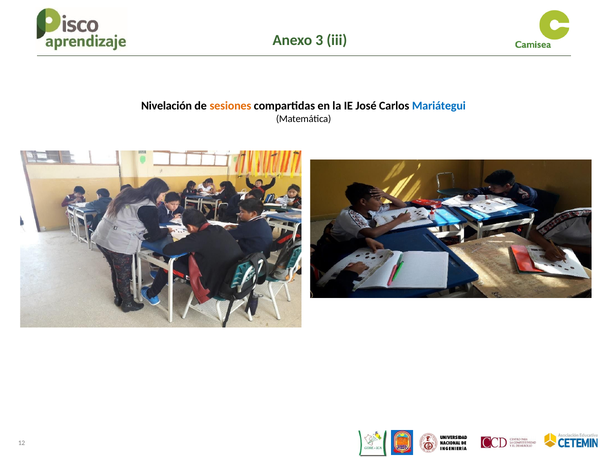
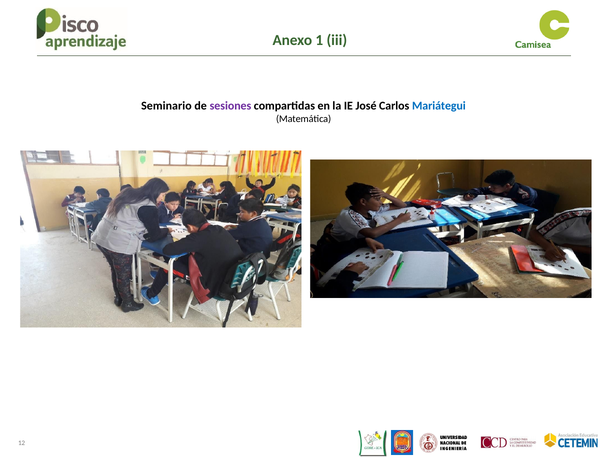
3: 3 -> 1
Nivelación: Nivelación -> Seminario
sesiones colour: orange -> purple
